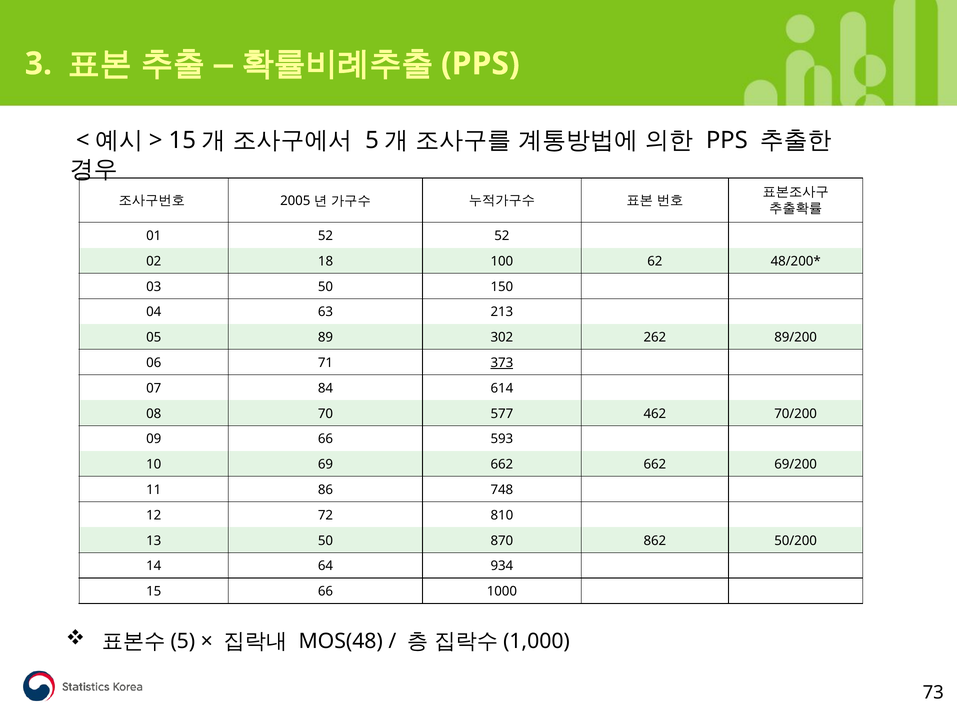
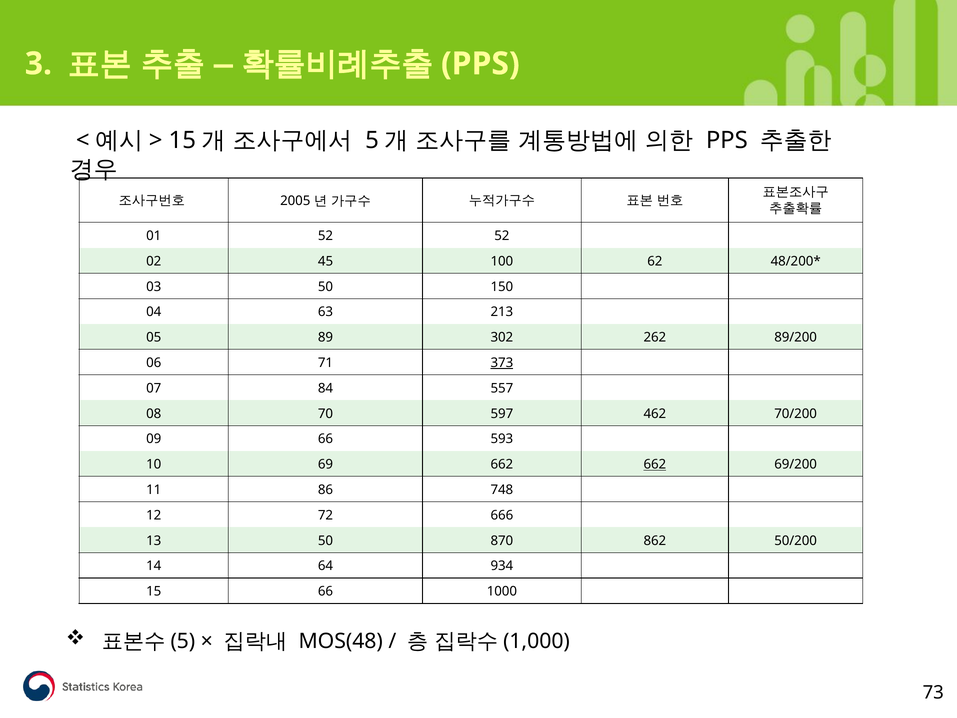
18: 18 -> 45
614: 614 -> 557
577: 577 -> 597
662 at (655, 464) underline: none -> present
810: 810 -> 666
